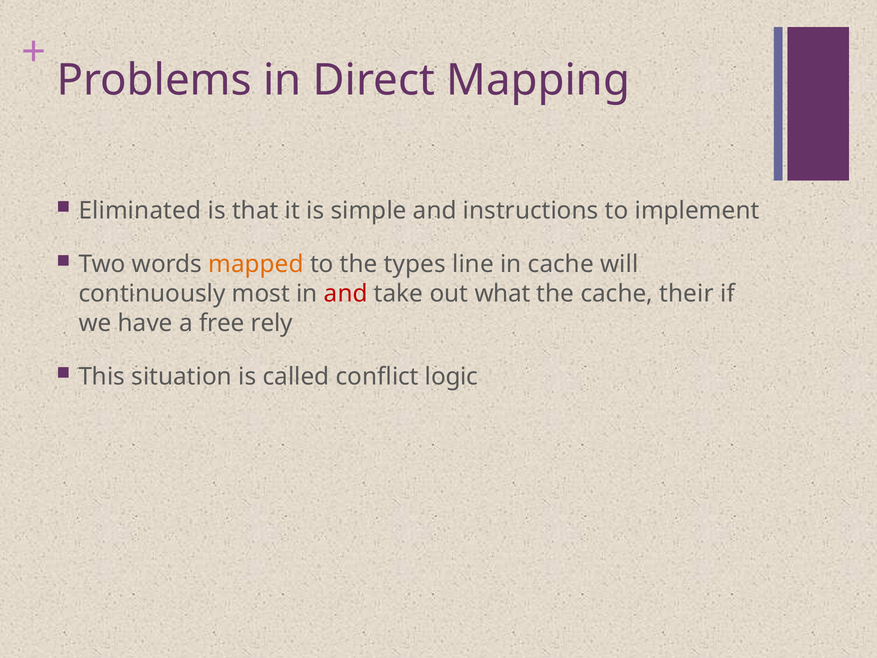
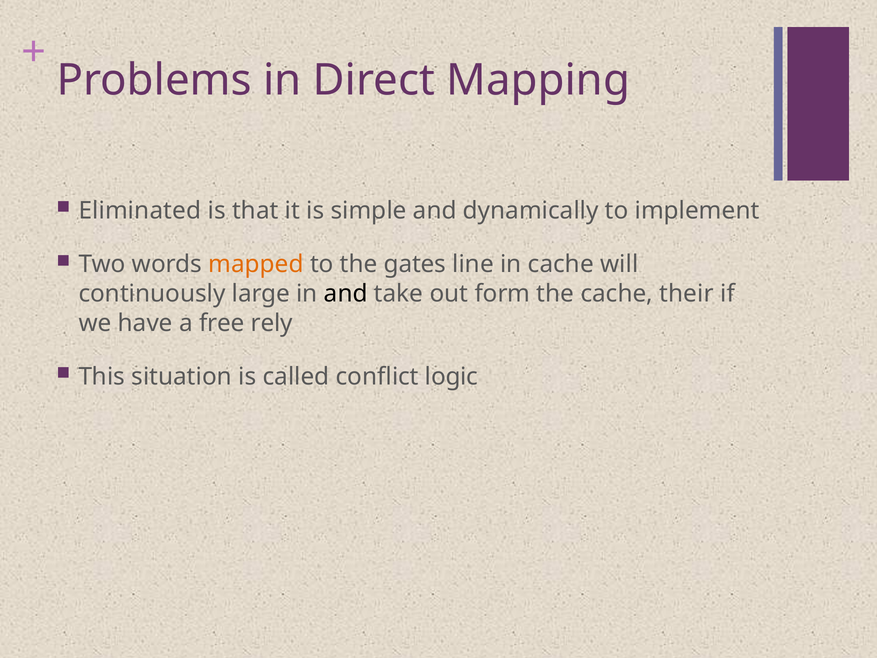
instructions: instructions -> dynamically
types: types -> gates
most: most -> large
and at (346, 294) colour: red -> black
what: what -> form
